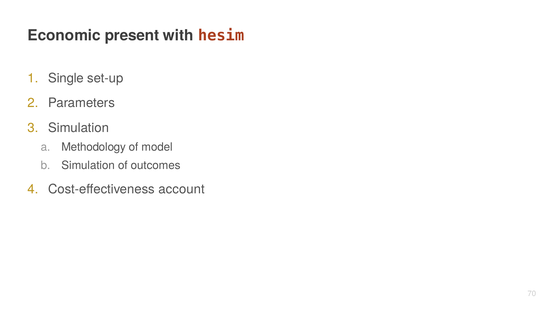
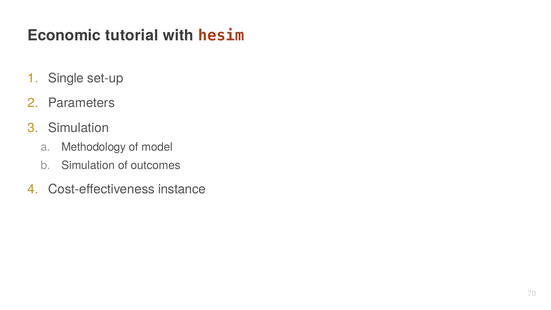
present: present -> tutorial
account: account -> instance
